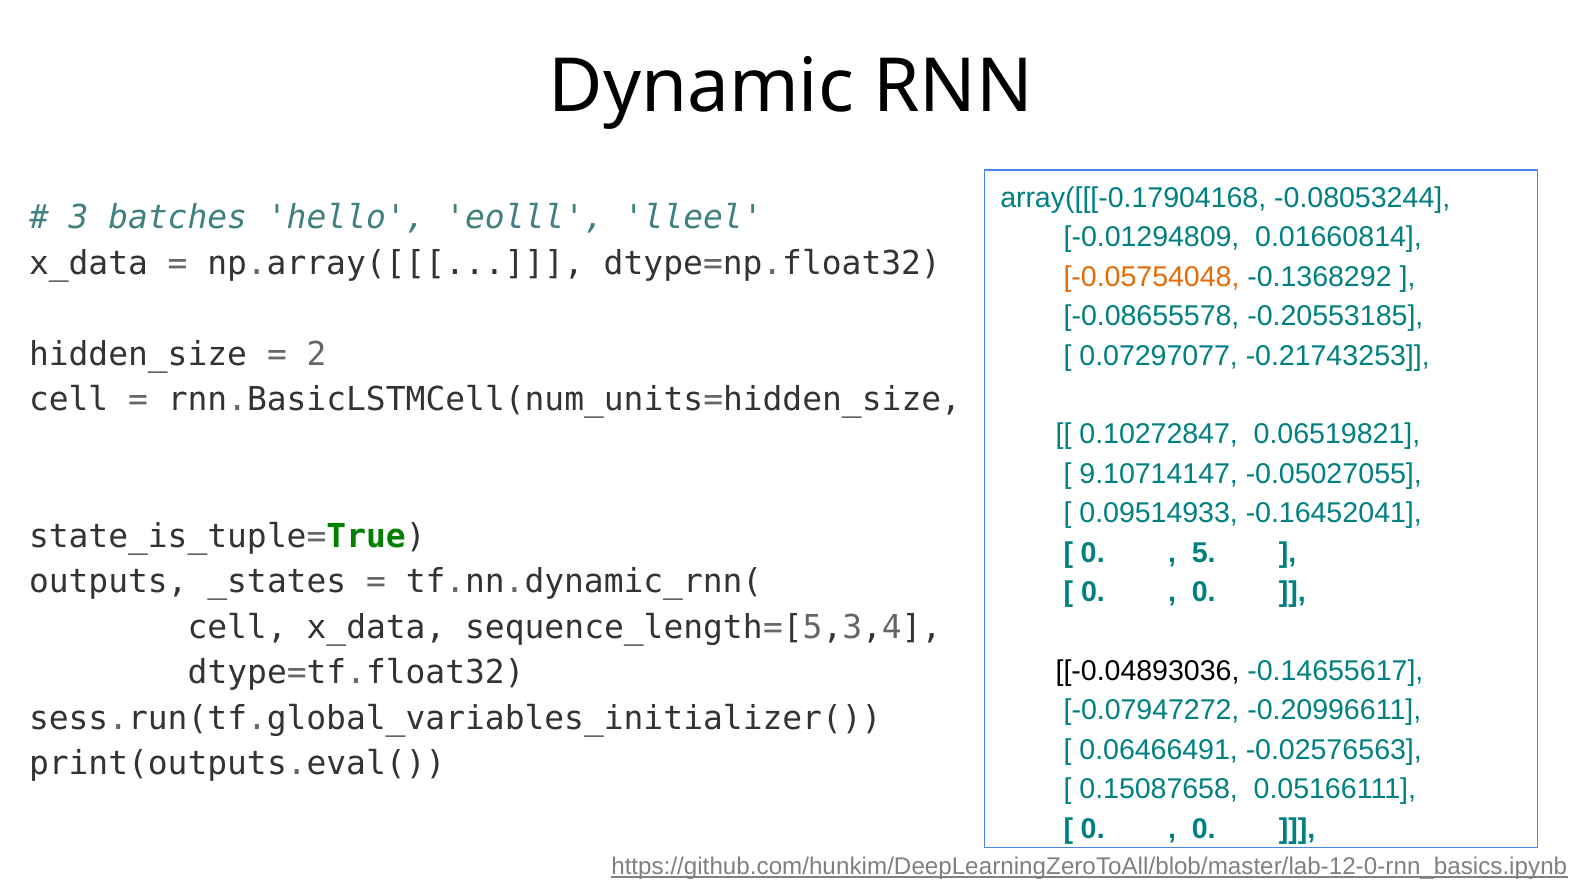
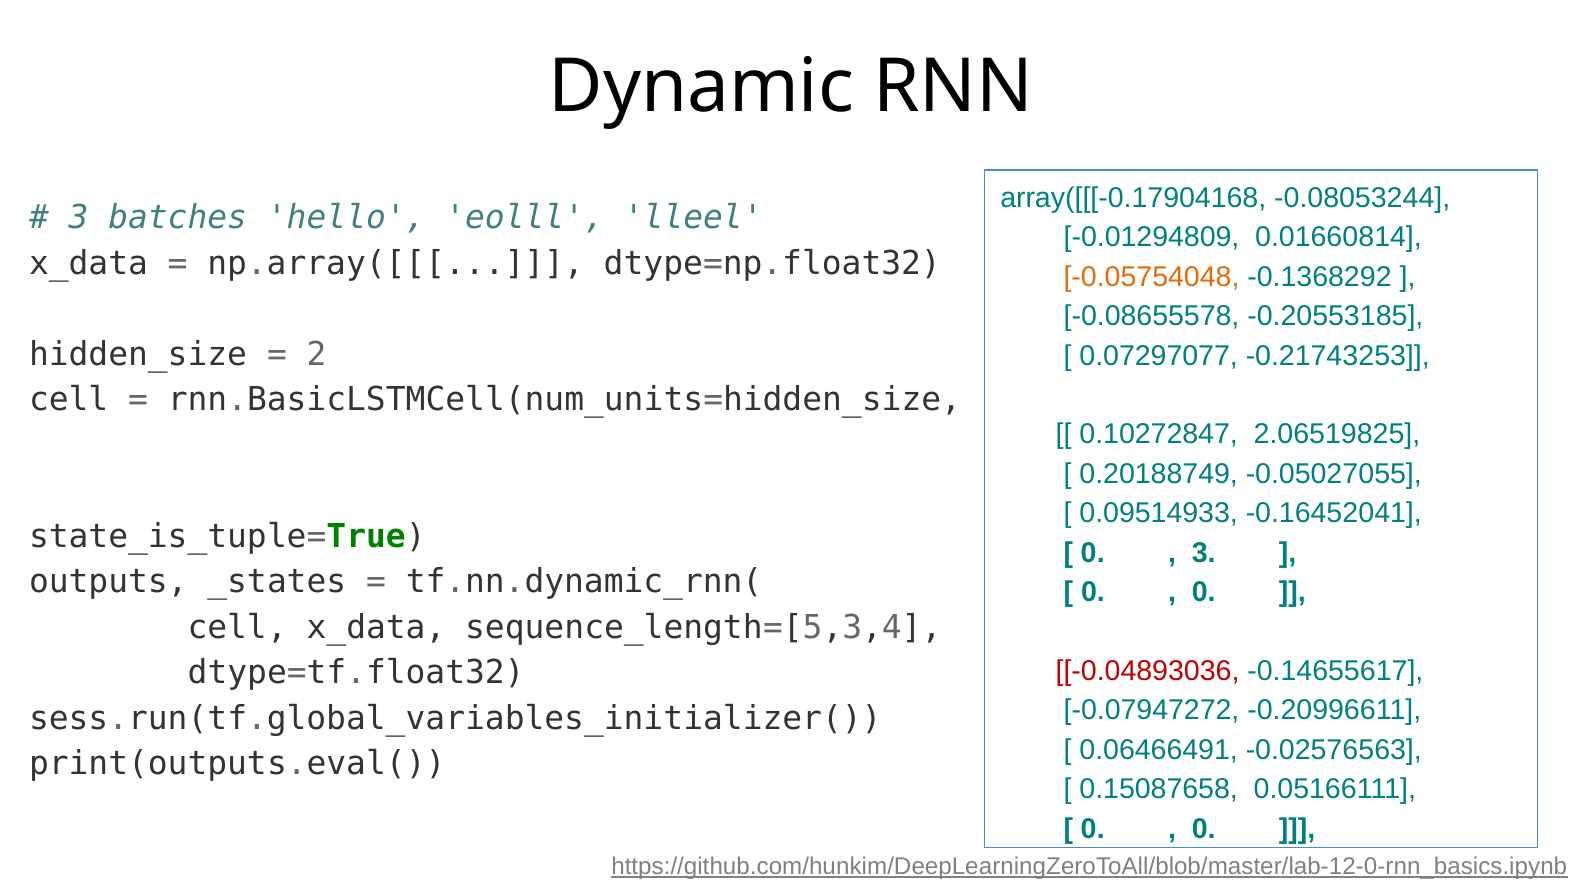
0.06519821: 0.06519821 -> 2.06519825
9.10714147: 9.10714147 -> 0.20188749
5 at (1204, 553): 5 -> 3
-0.04893036 colour: black -> red
